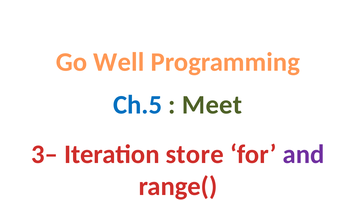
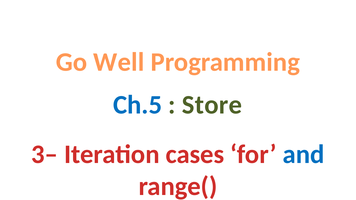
Meet: Meet -> Store
store: store -> cases
and colour: purple -> blue
